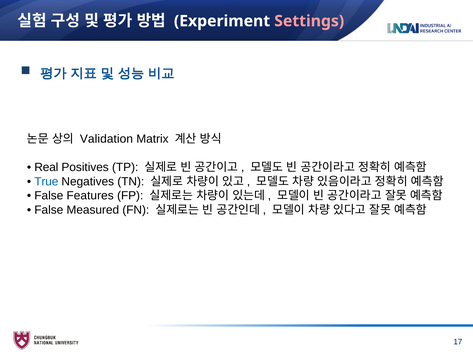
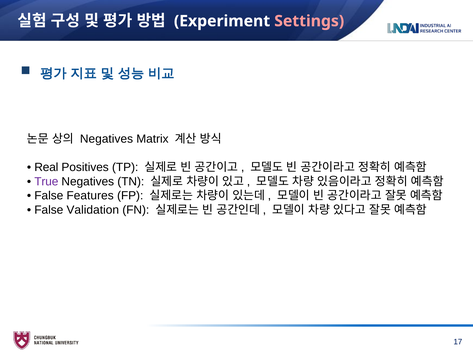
Validation at (106, 139): Validation -> Negatives
True colour: blue -> purple
Measured: Measured -> Validation
